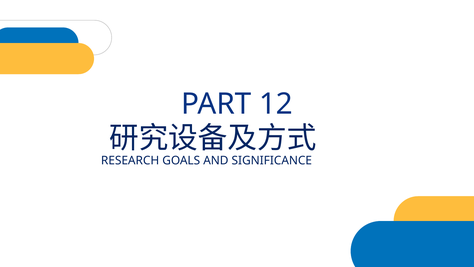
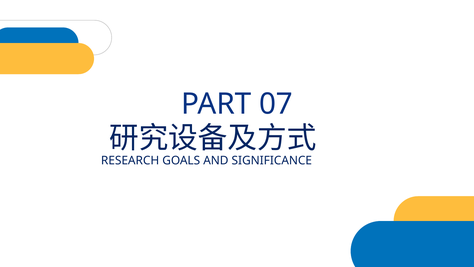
12: 12 -> 07
